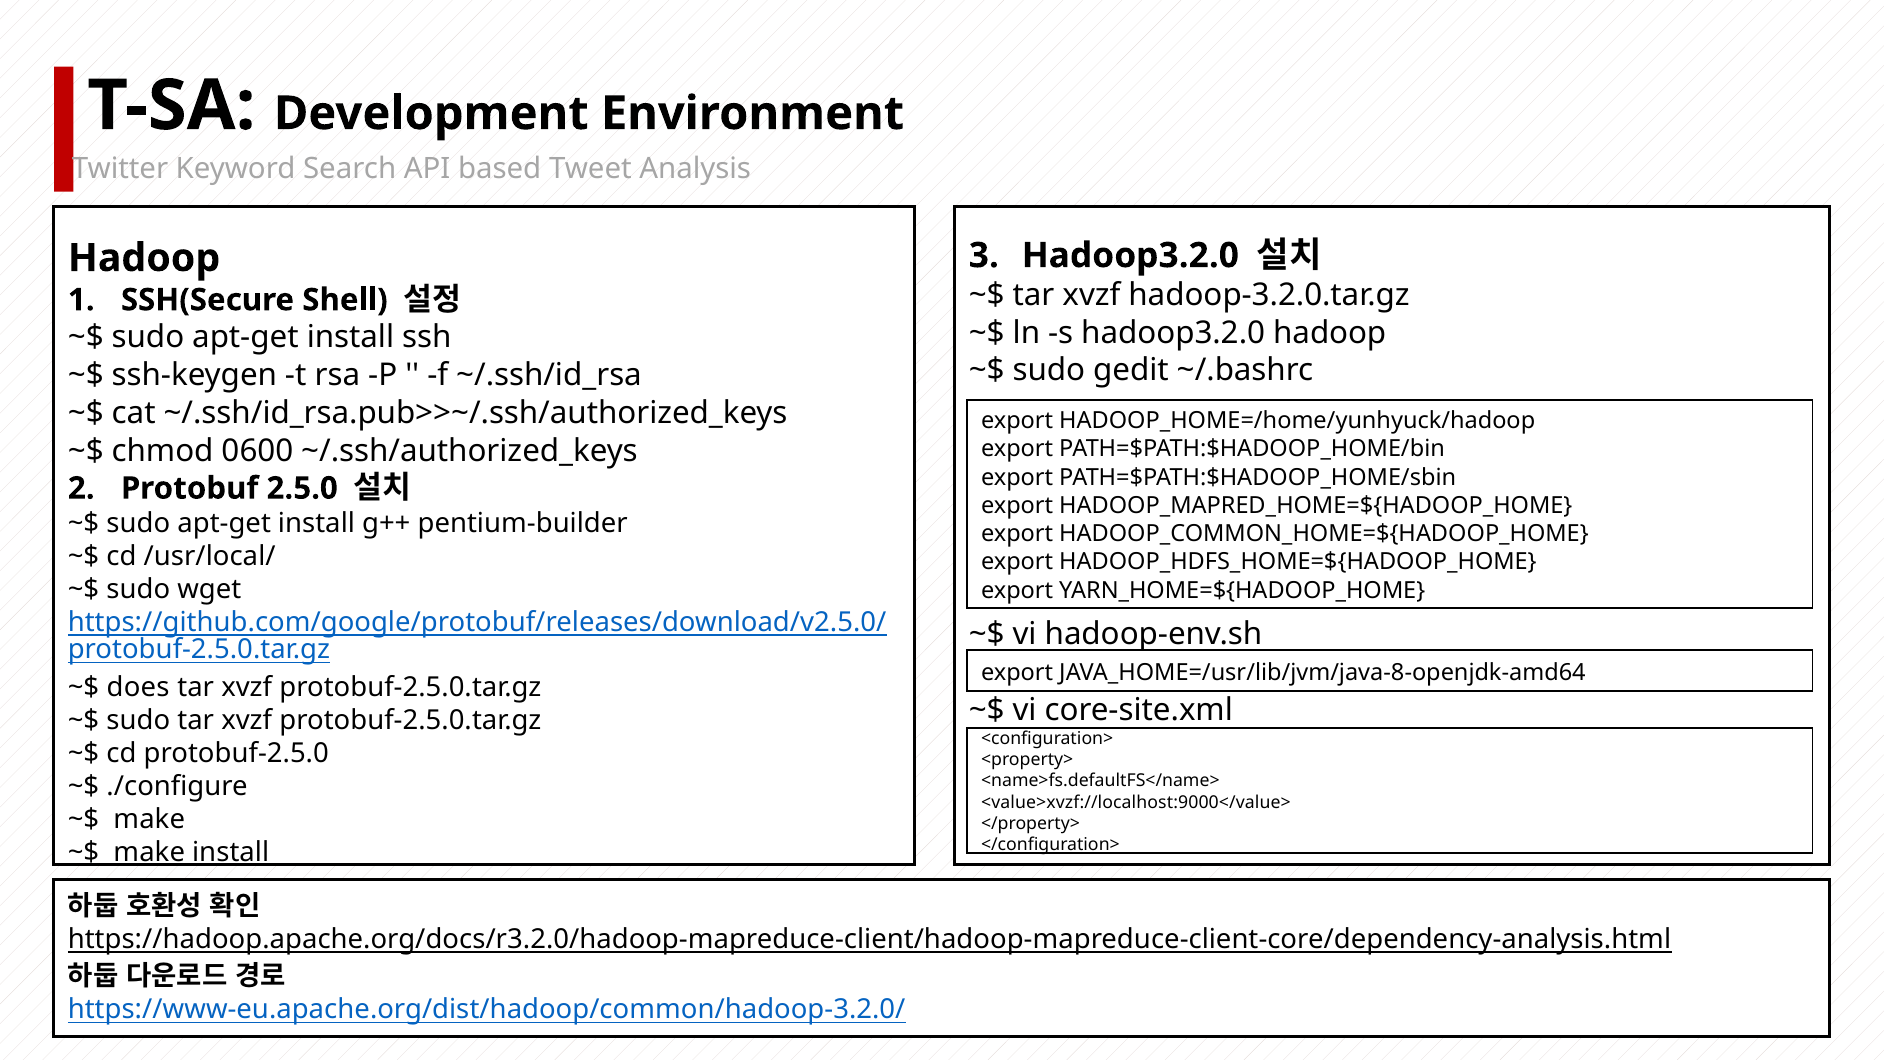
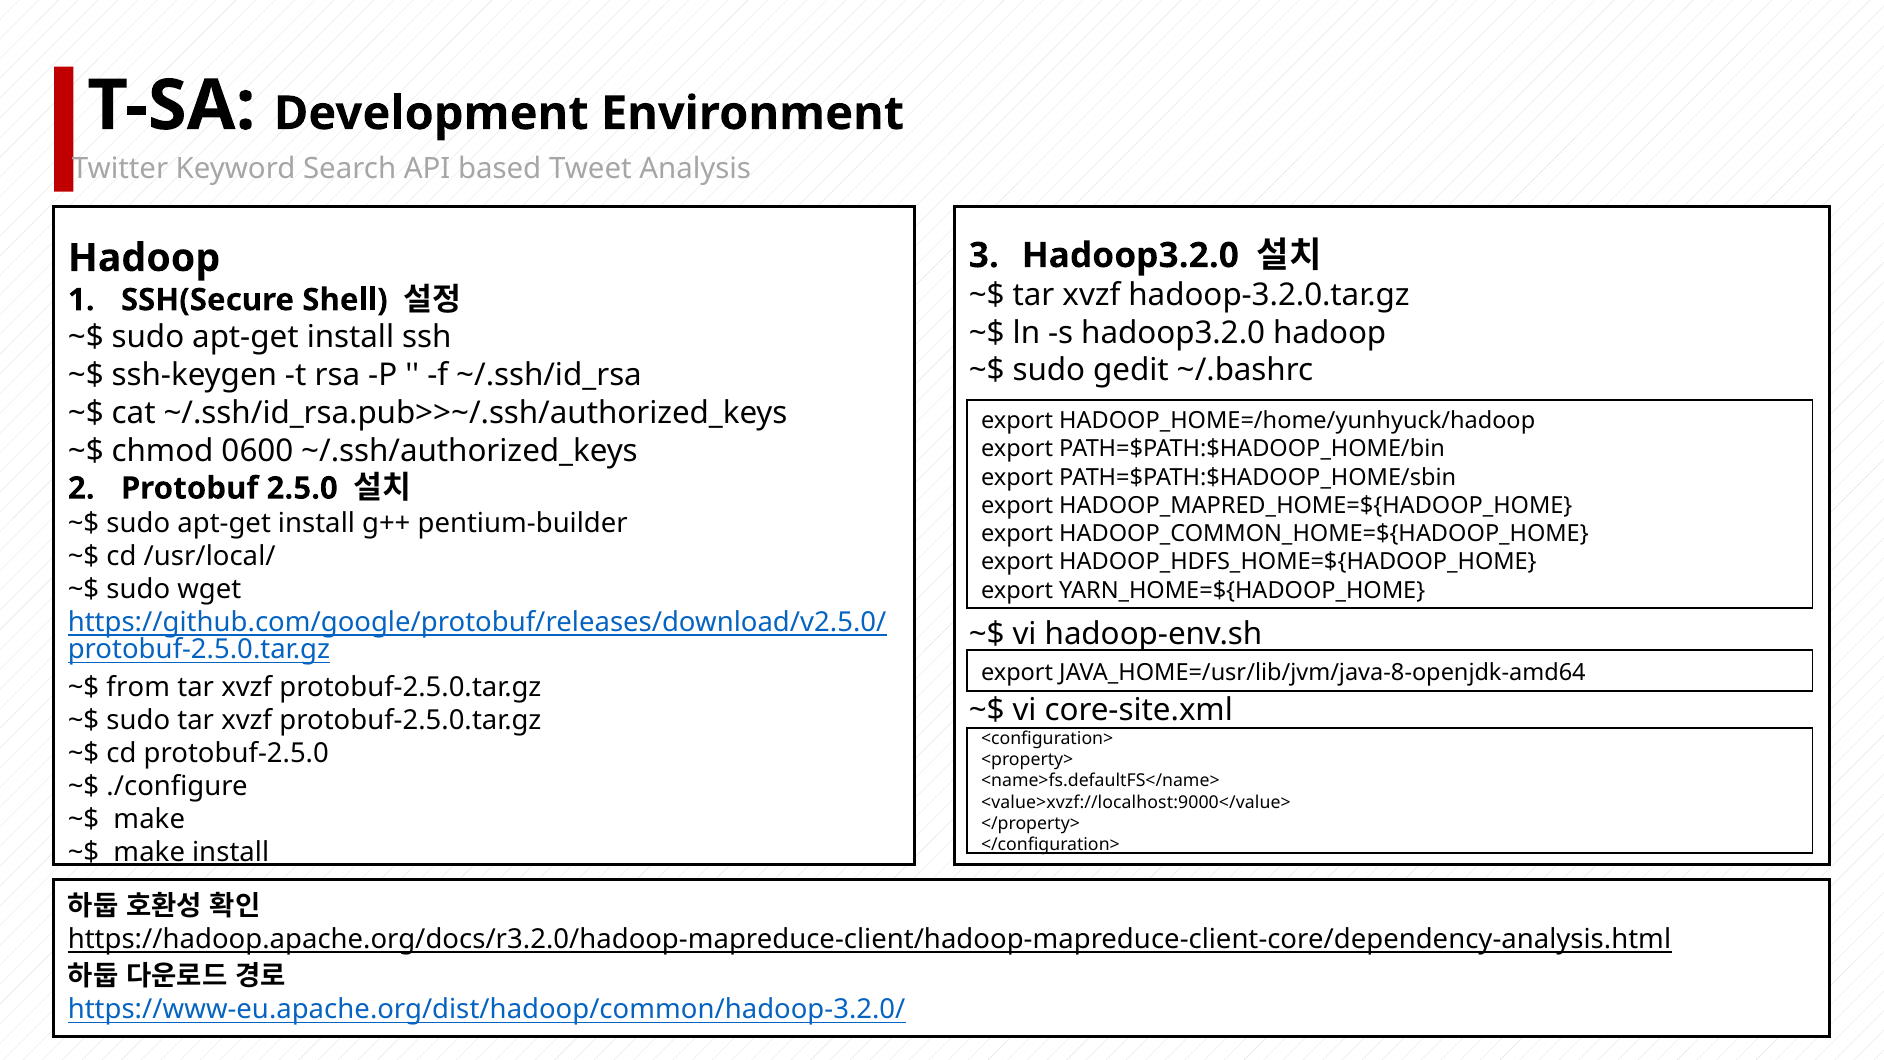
does: does -> from
